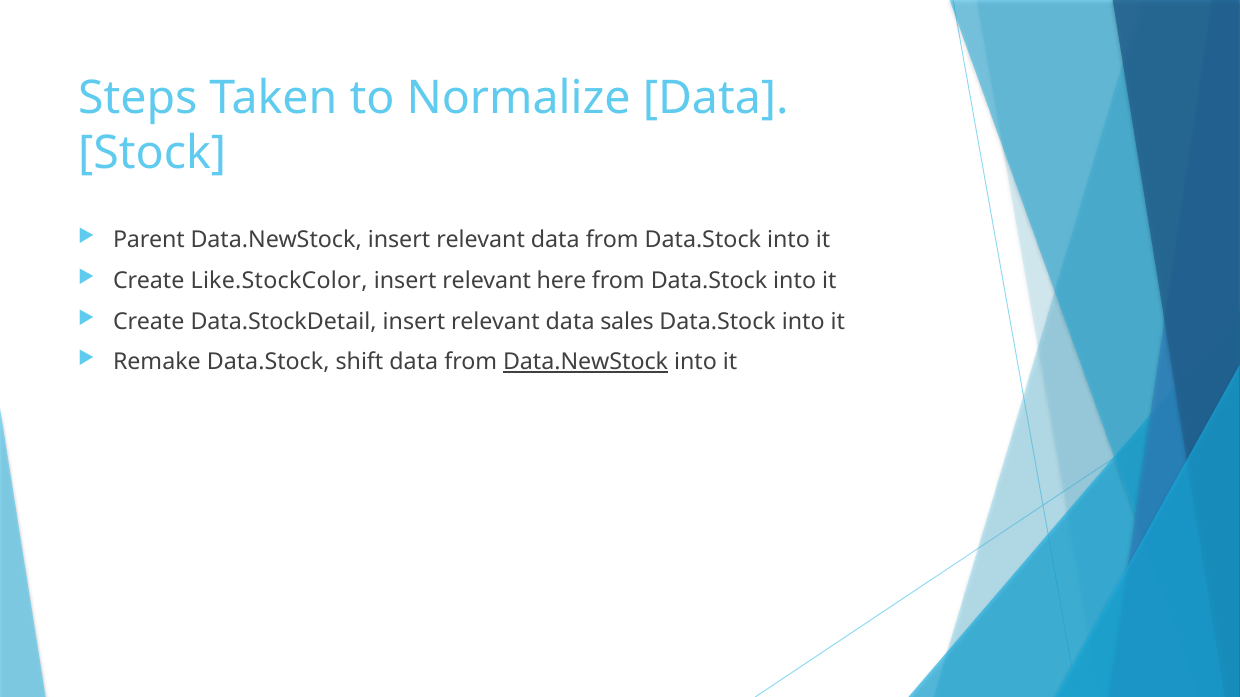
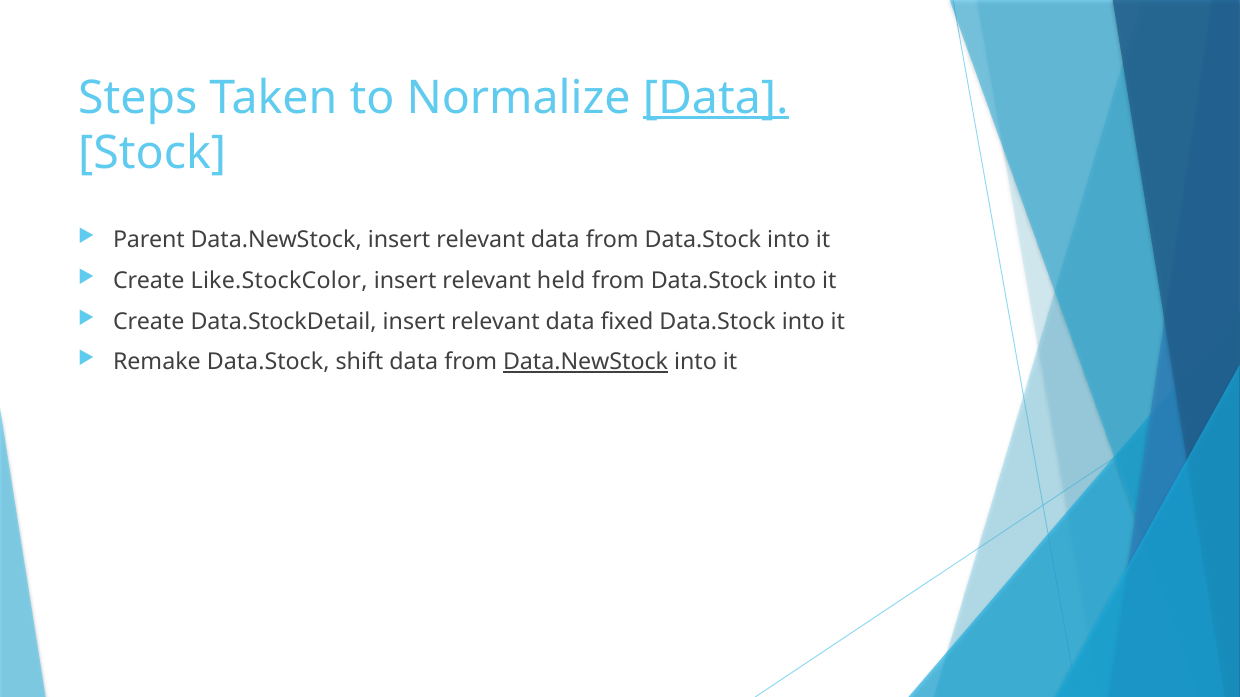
Data at (716, 98) underline: none -> present
here: here -> held
sales: sales -> fixed
